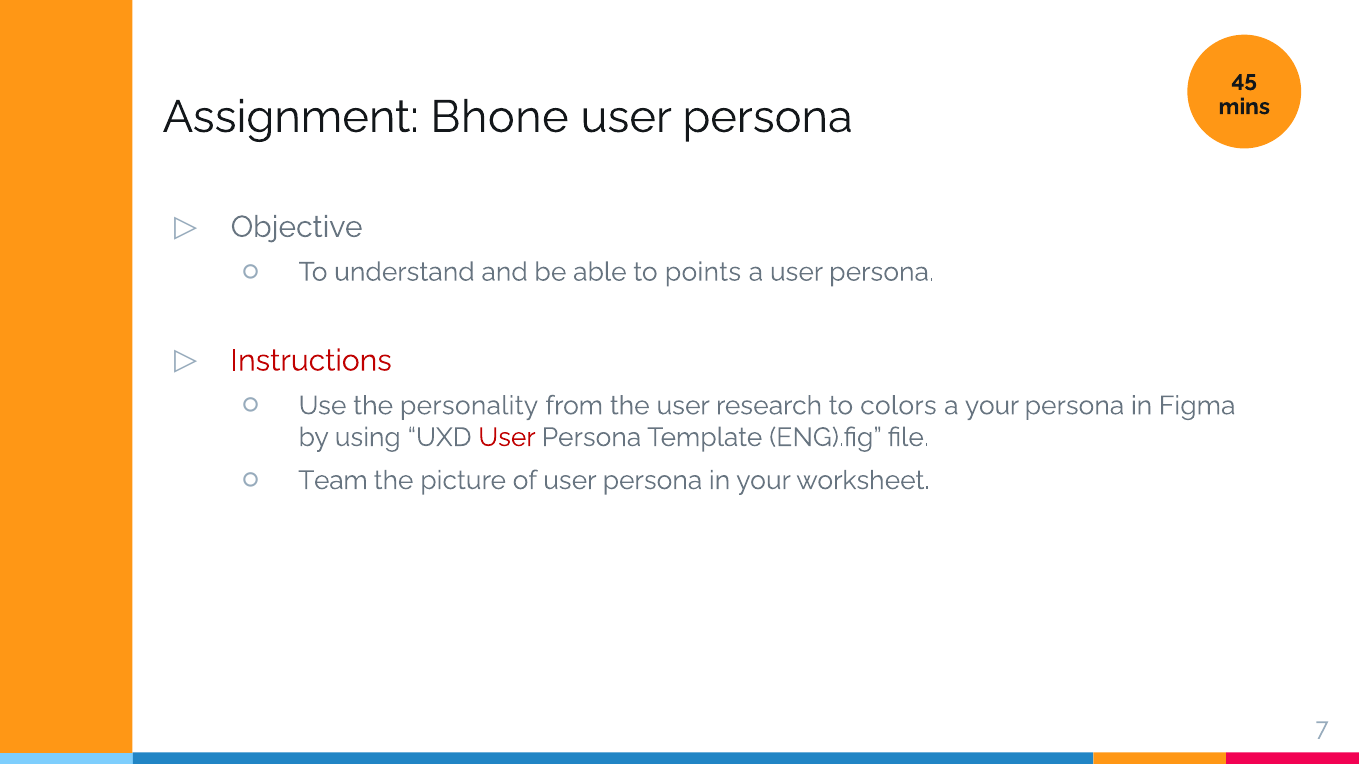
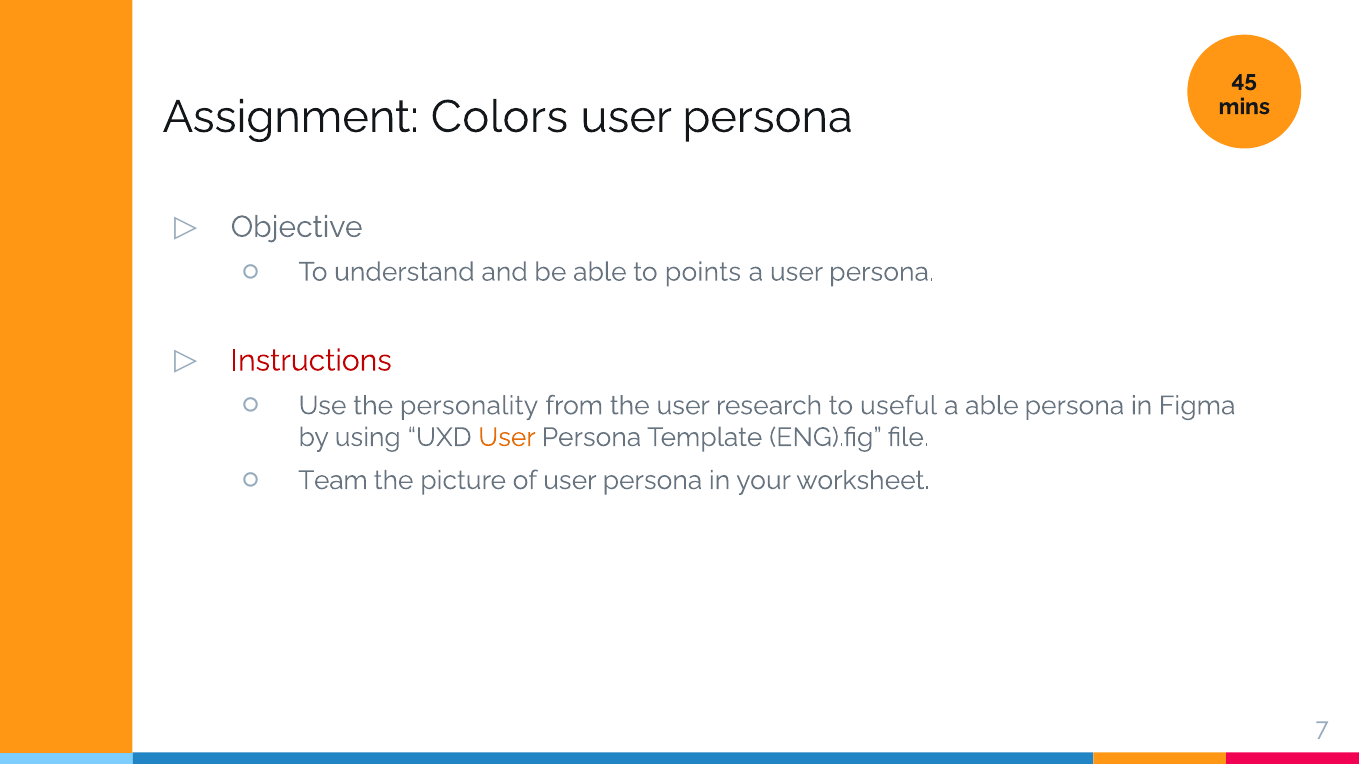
Bhone: Bhone -> Colors
colors: colors -> useful
a your: your -> able
User at (507, 438) colour: red -> orange
